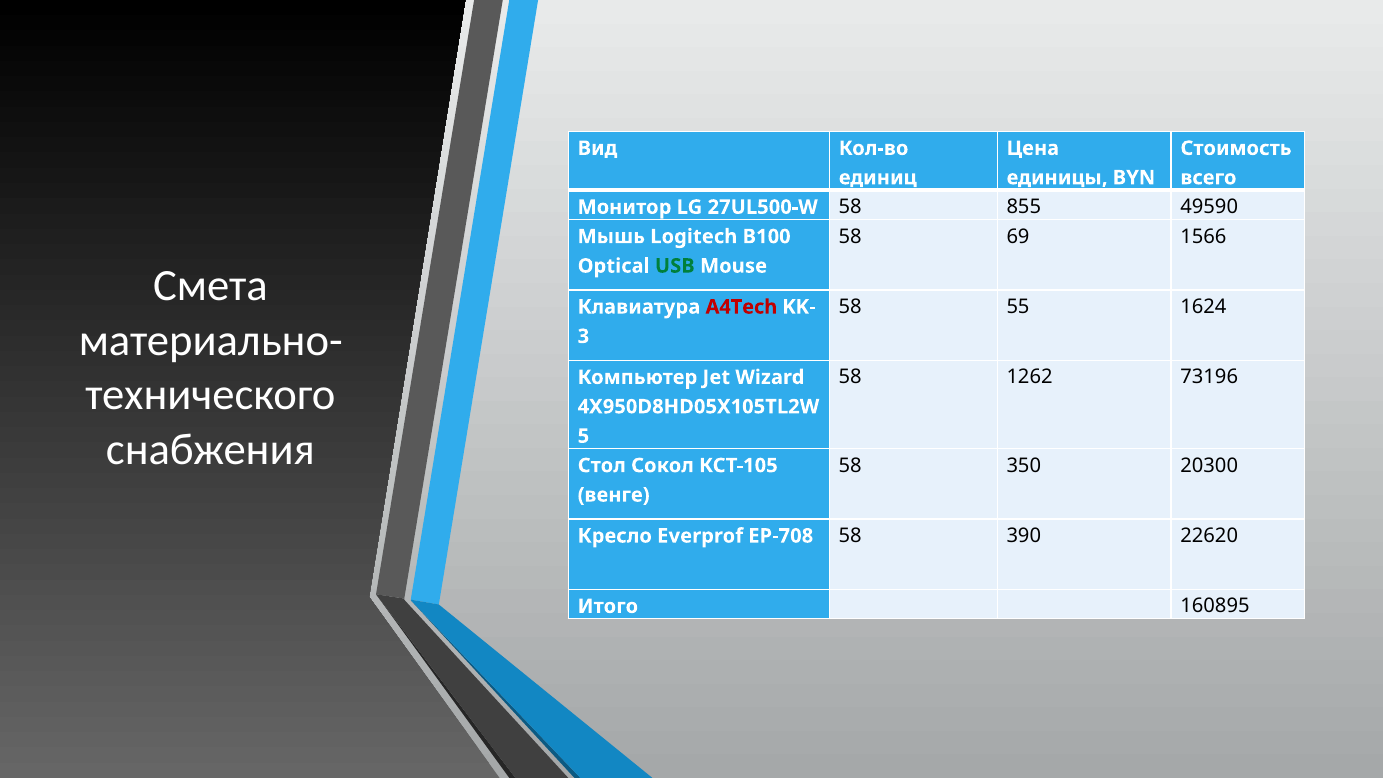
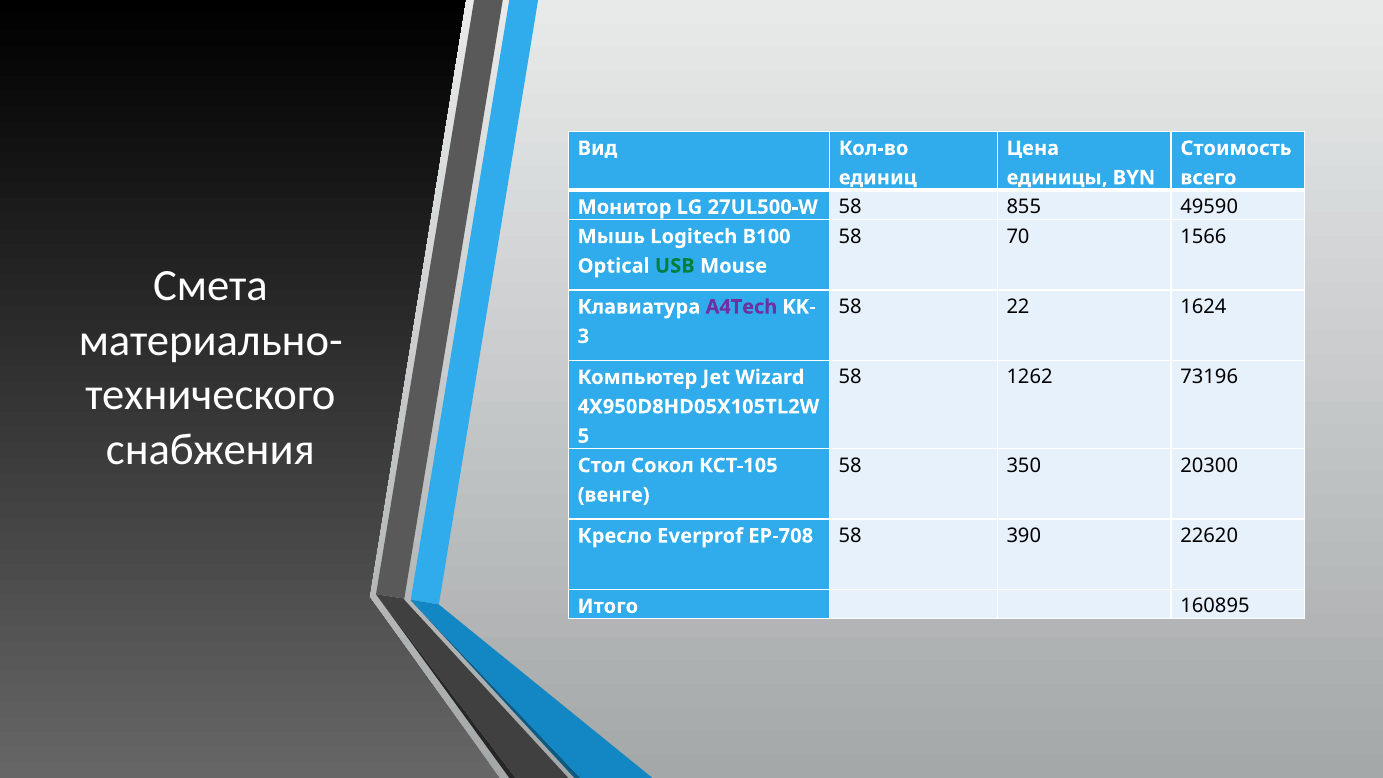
69: 69 -> 70
55: 55 -> 22
A4Tech colour: red -> purple
